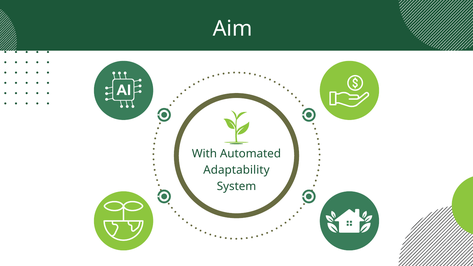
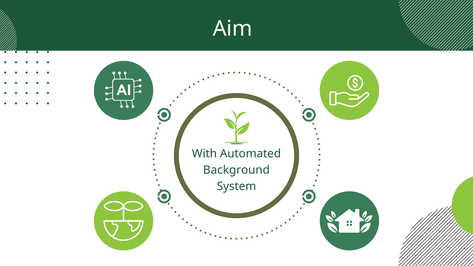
Adaptability: Adaptability -> Background
